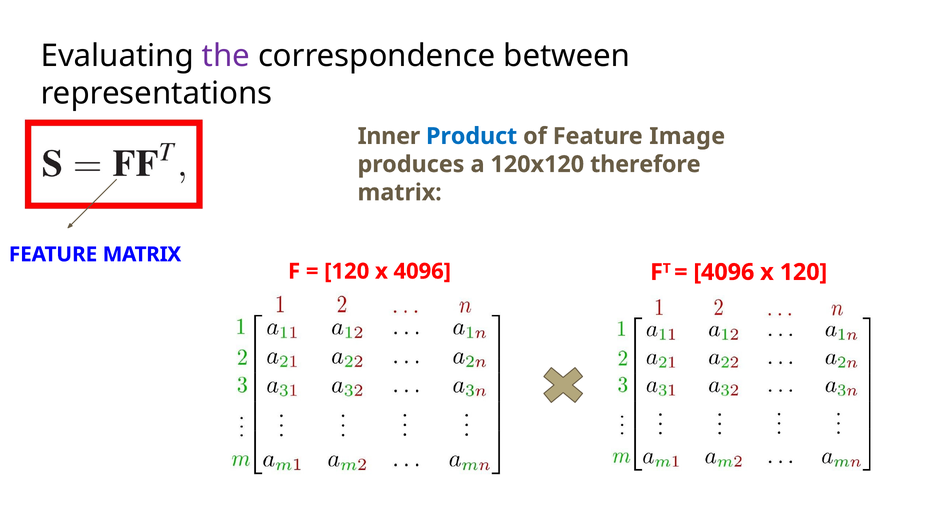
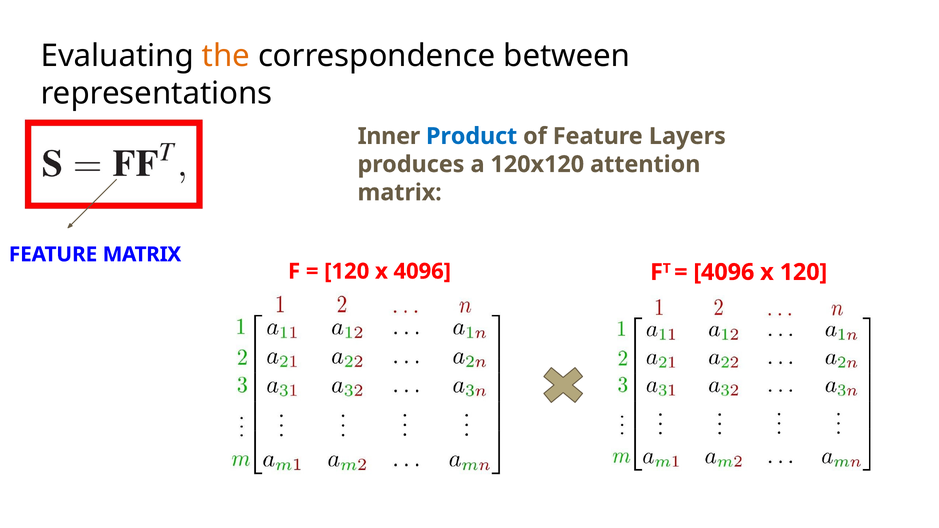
the colour: purple -> orange
Image: Image -> Layers
therefore: therefore -> attention
